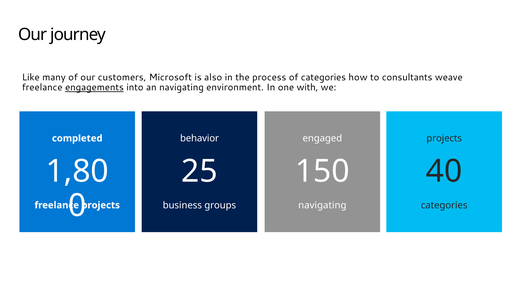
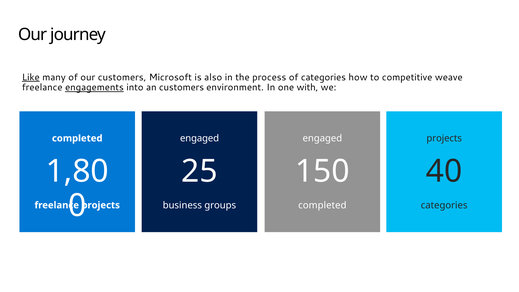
Like underline: none -> present
consultants: consultants -> competitive
an navigating: navigating -> customers
completed behavior: behavior -> engaged
groups navigating: navigating -> completed
